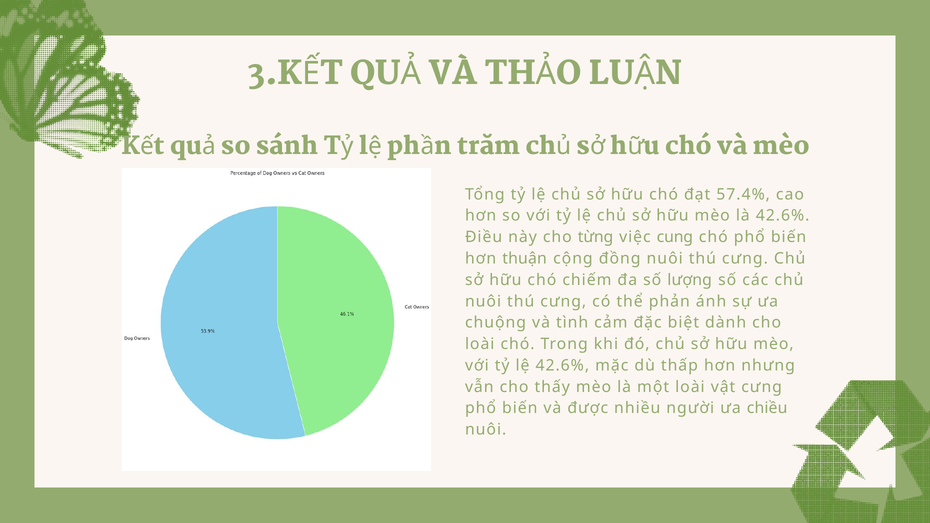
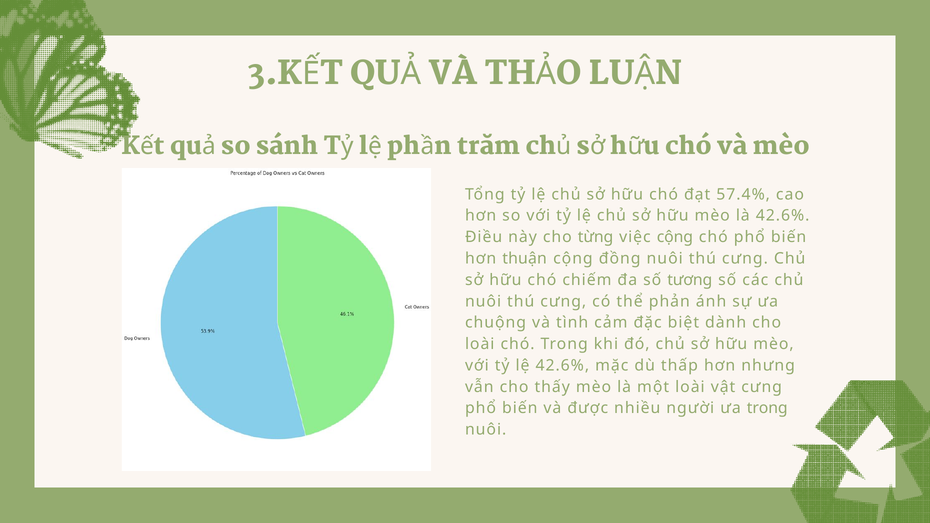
việc cung: cung -> cộng
lượng: lượng -> tương
ưa chiều: chiều -> trong
